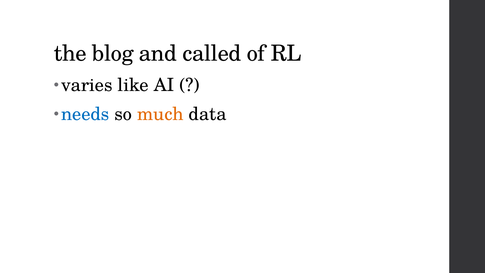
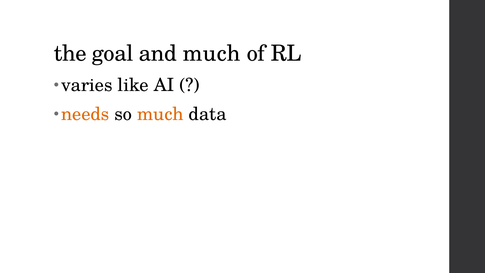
blog: blog -> goal
and called: called -> much
needs colour: blue -> orange
